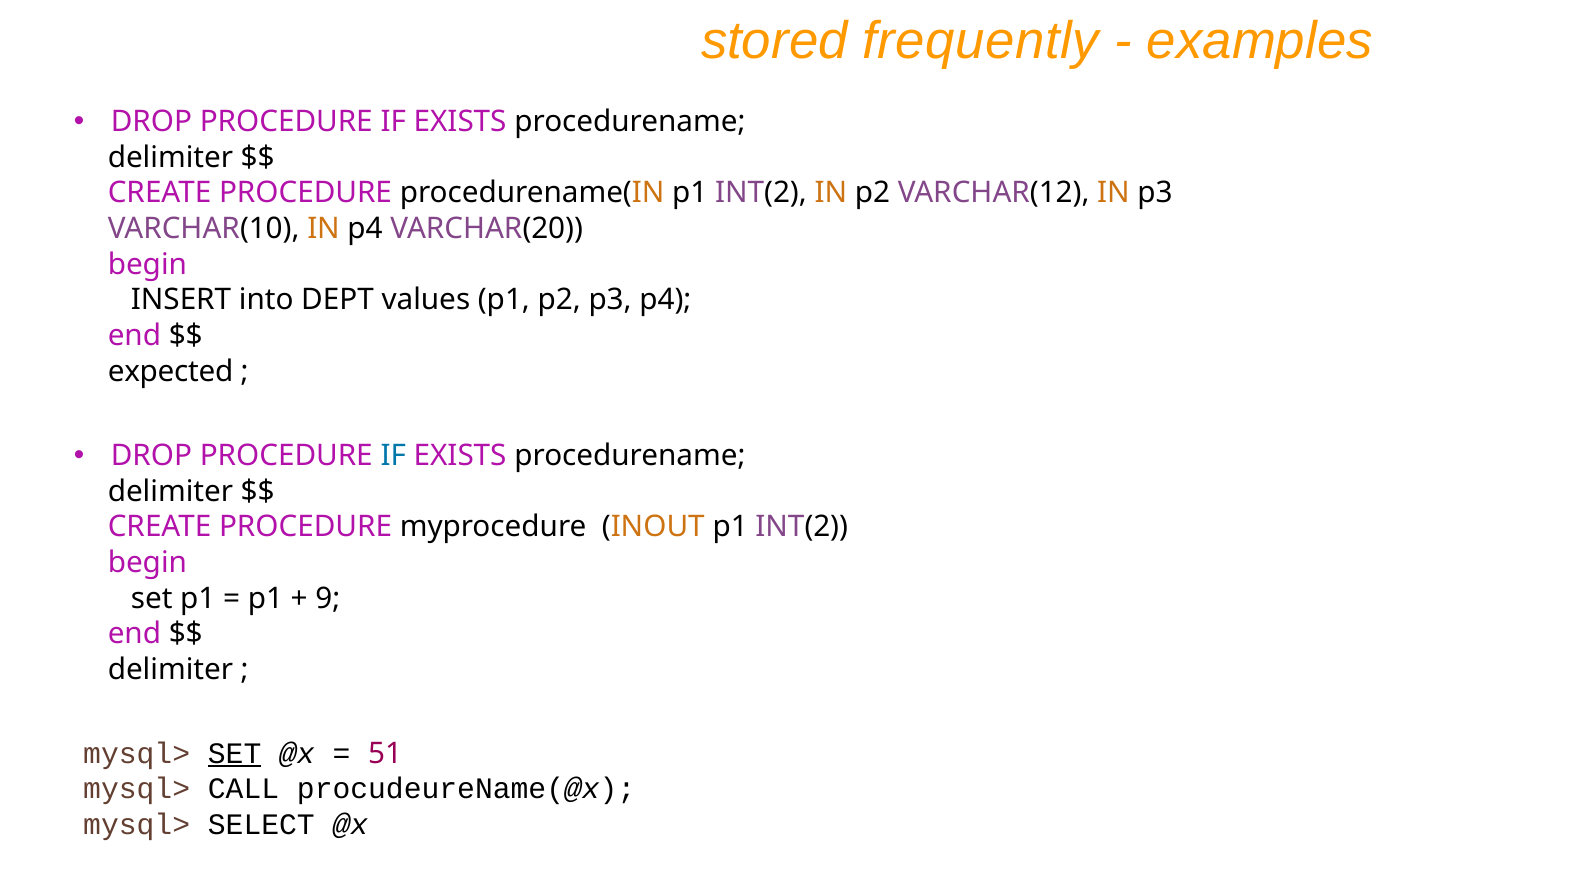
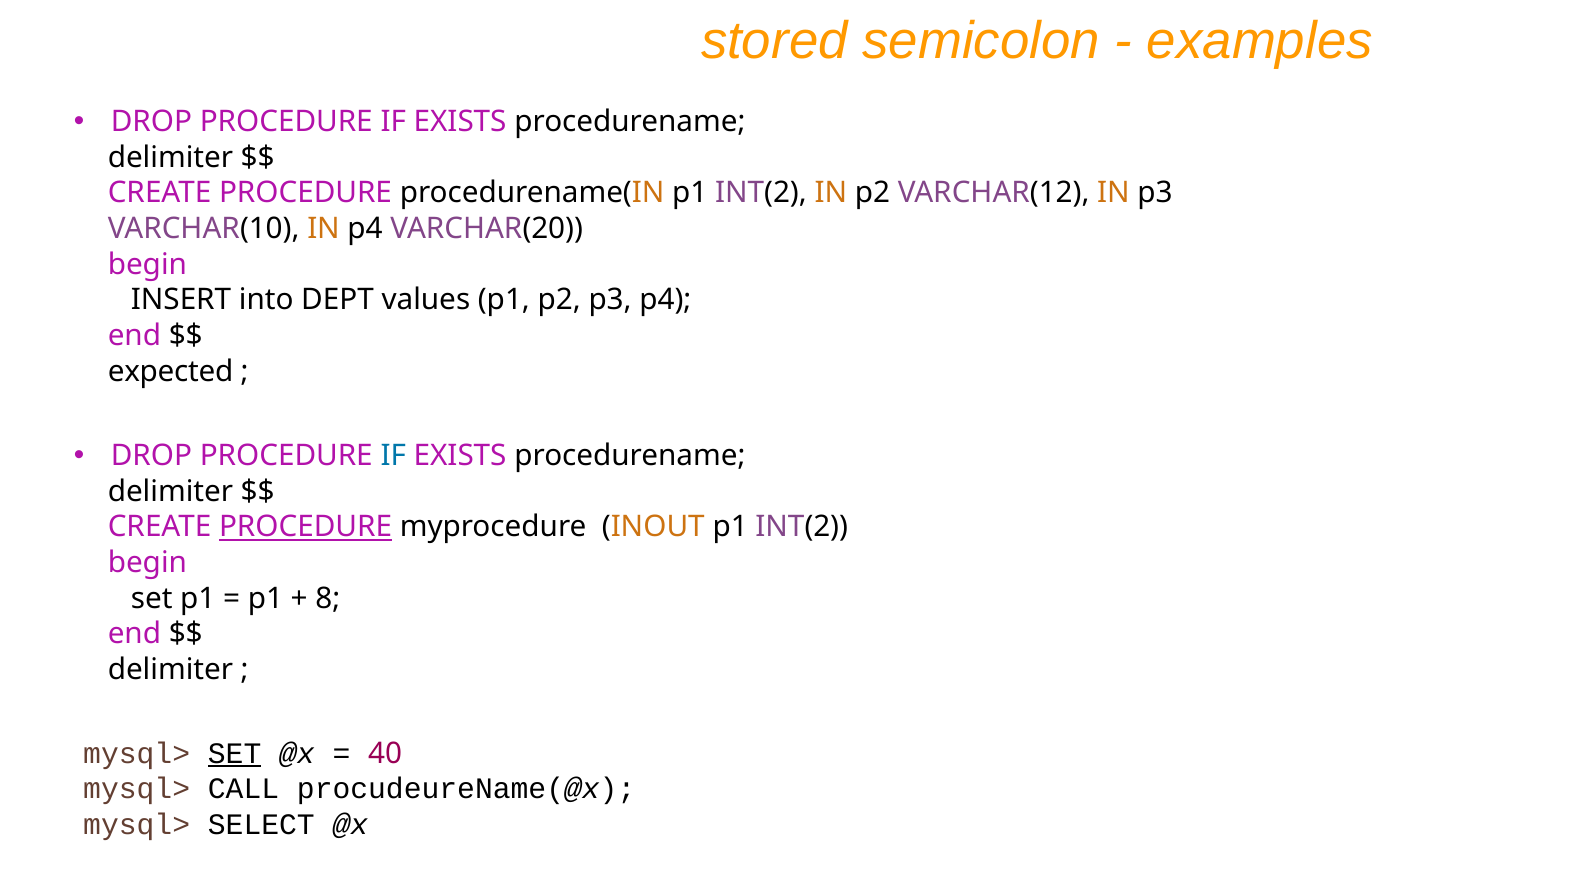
frequently: frequently -> semicolon
PROCEDURE at (306, 527) underline: none -> present
9: 9 -> 8
51: 51 -> 40
